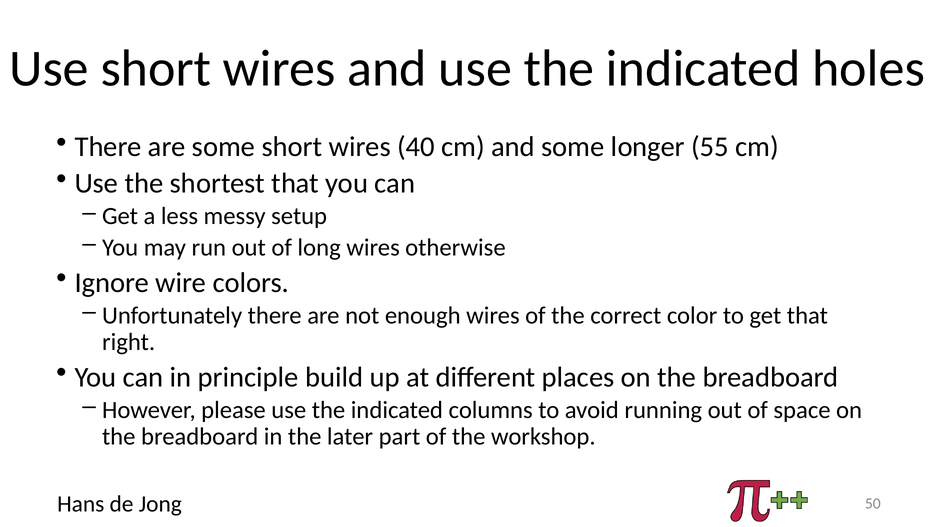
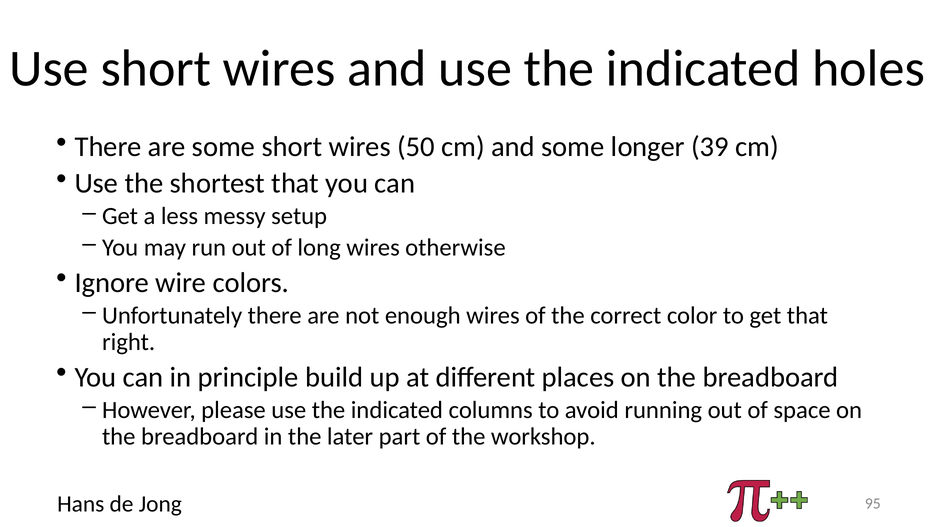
40: 40 -> 50
55: 55 -> 39
50: 50 -> 95
